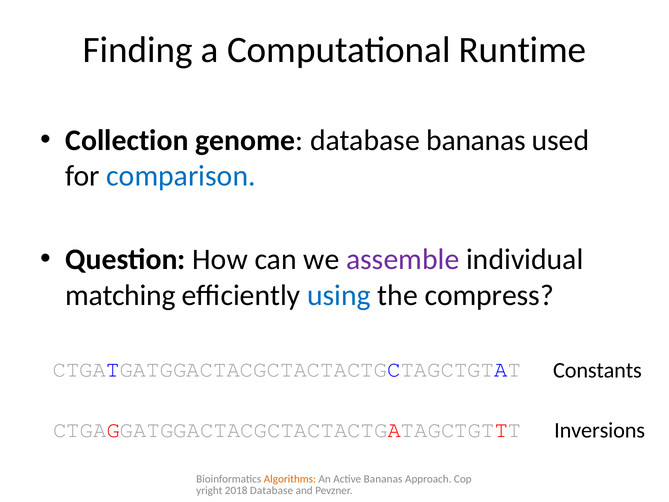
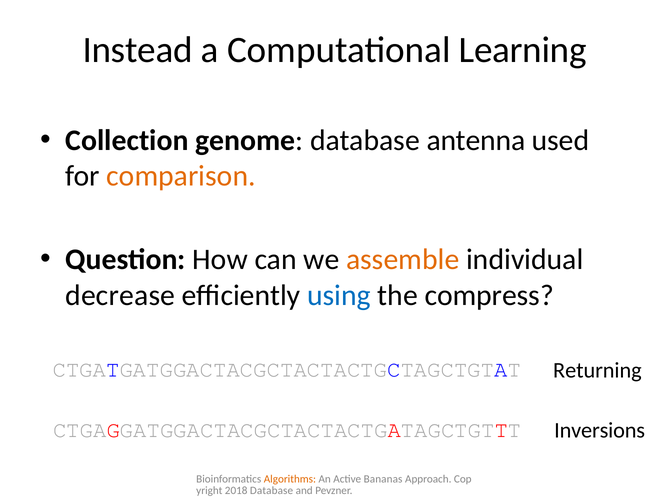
Finding: Finding -> Instead
Runtime: Runtime -> Learning
database bananas: bananas -> antenna
comparison colour: blue -> orange
assemble colour: purple -> orange
matching: matching -> decrease
Constants: Constants -> Returning
